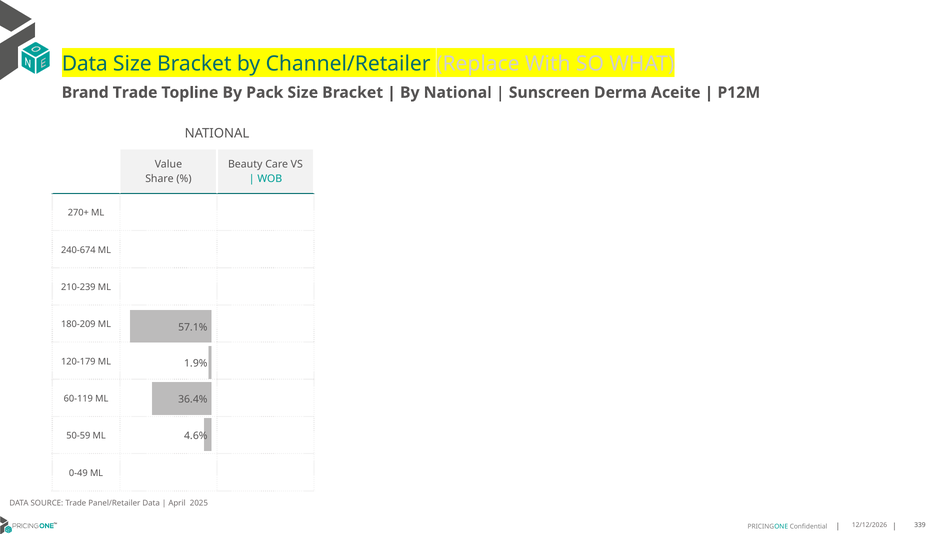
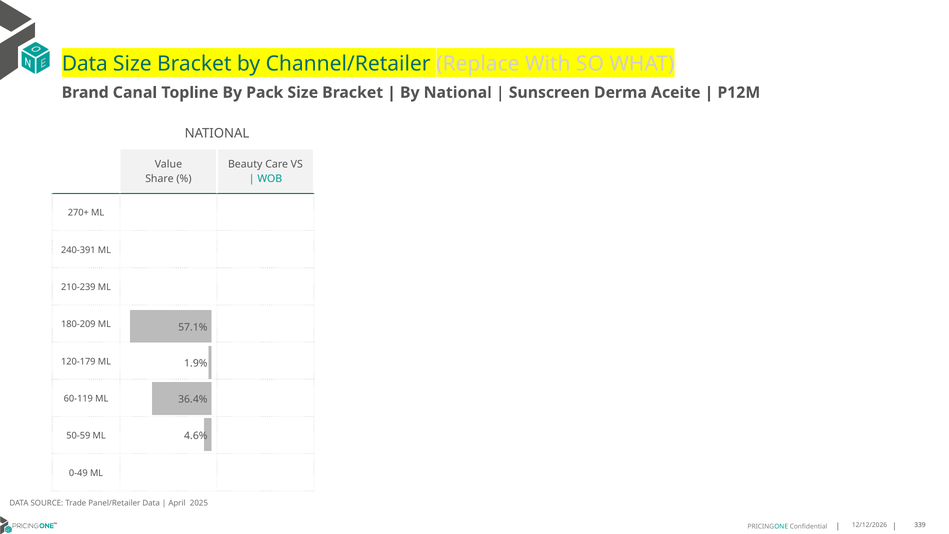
Brand Trade: Trade -> Canal
240-674: 240-674 -> 240-391
